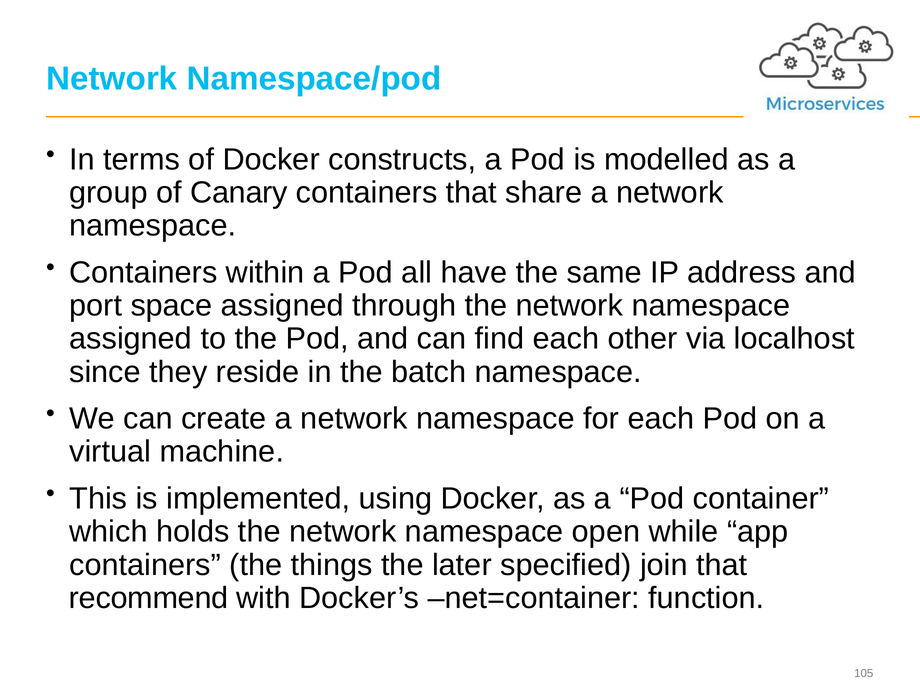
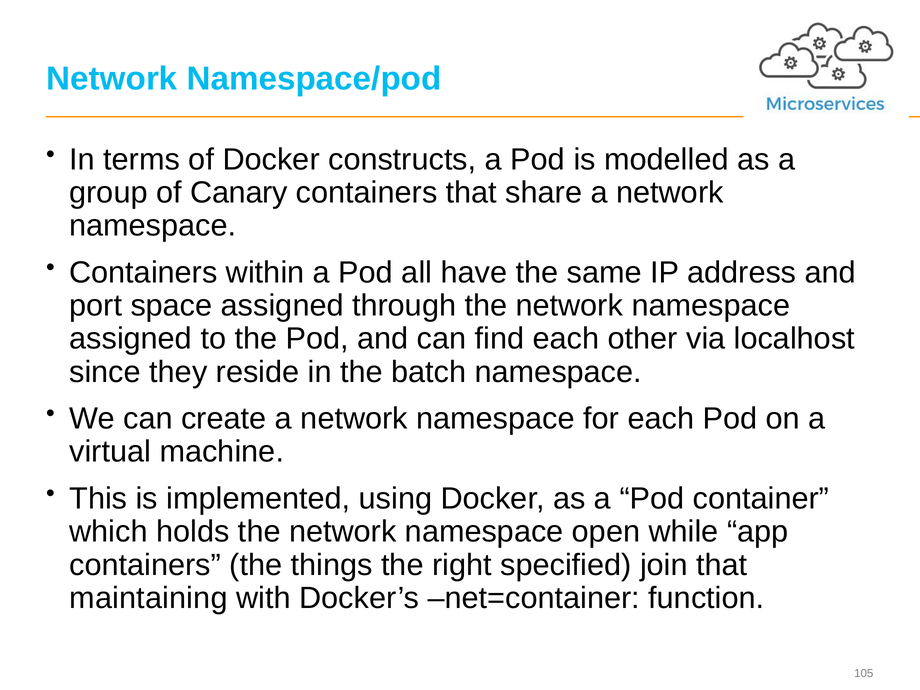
later: later -> right
recommend: recommend -> maintaining
